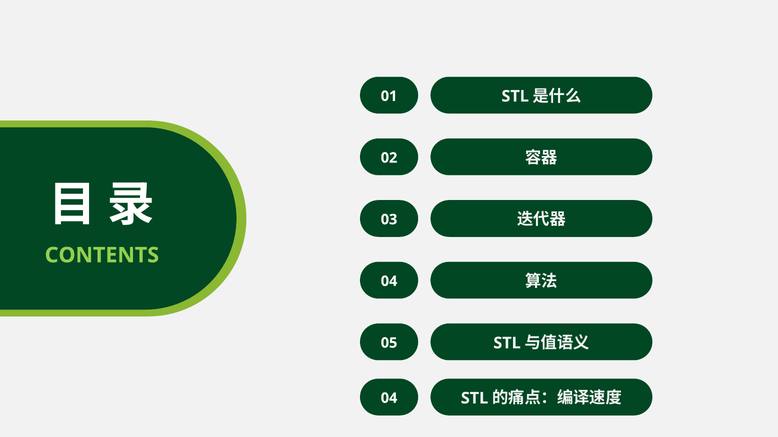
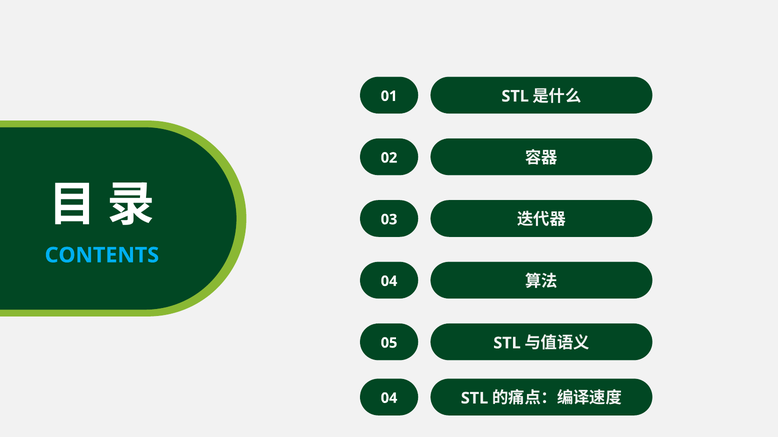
CONTENTS colour: light green -> light blue
